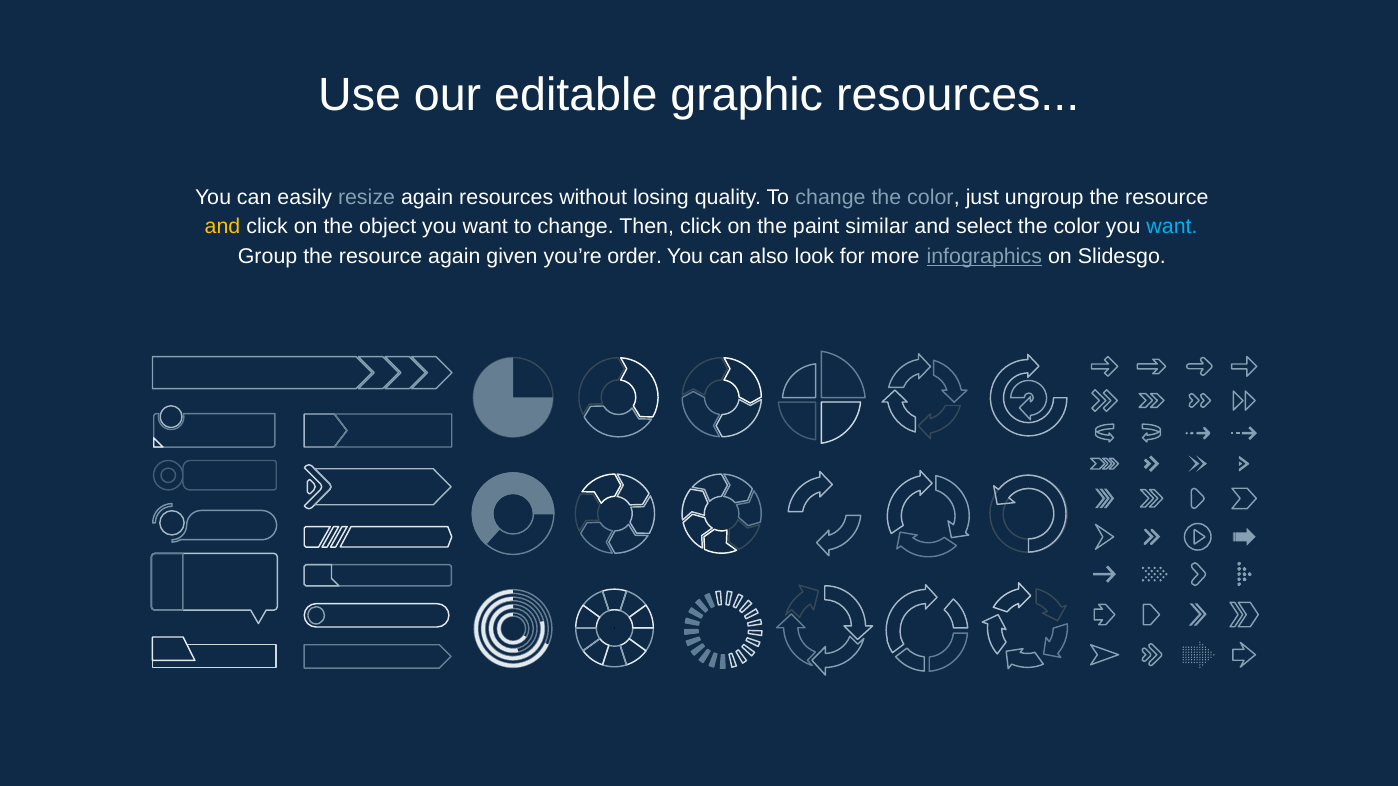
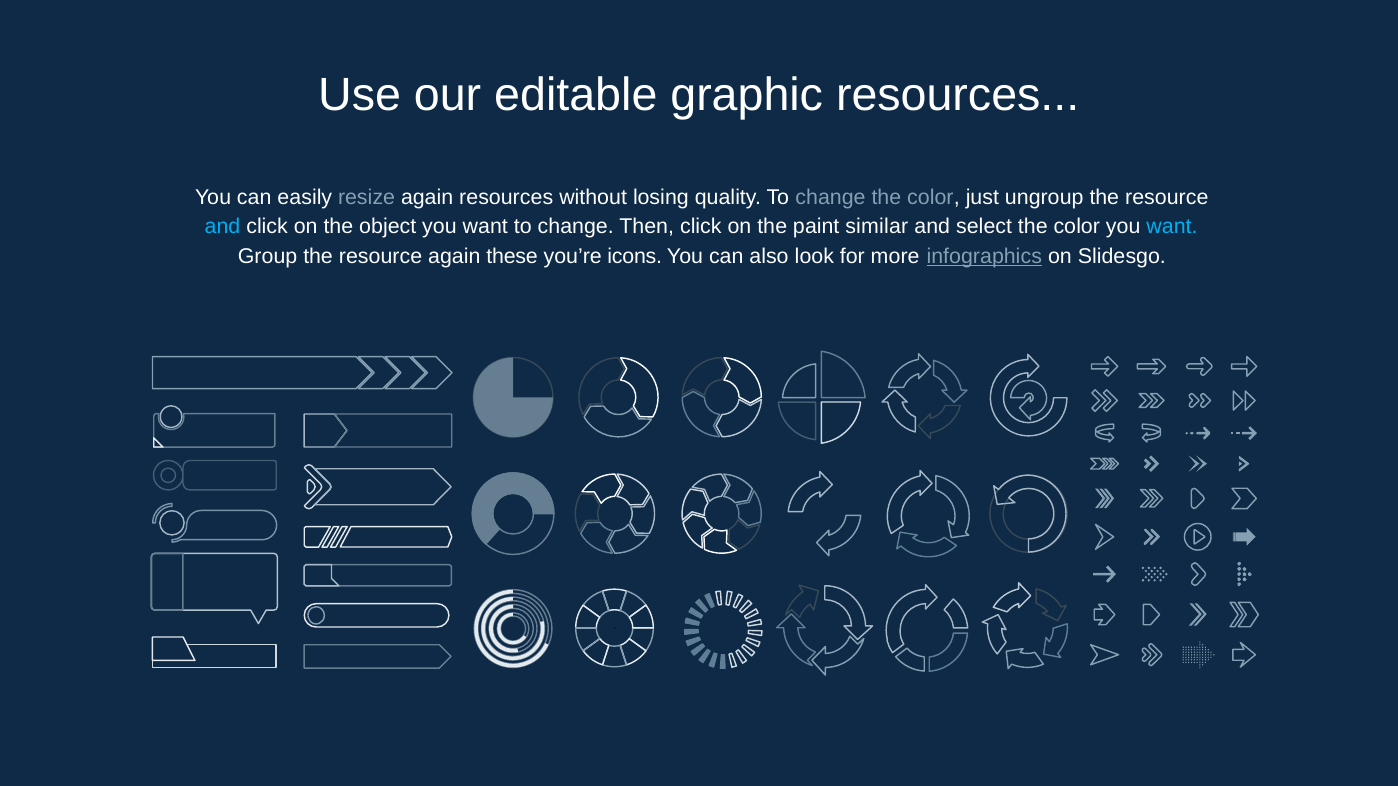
and at (223, 227) colour: yellow -> light blue
given: given -> these
order: order -> icons
